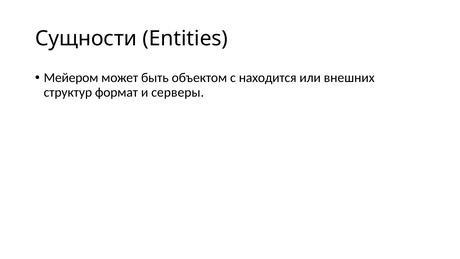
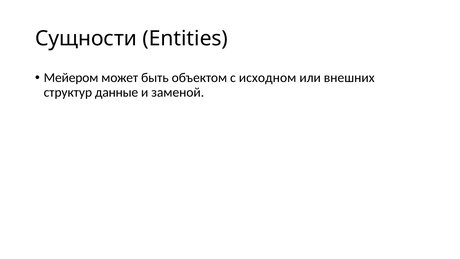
находится: находится -> исходном
формат: формат -> данные
серверы: серверы -> заменой
